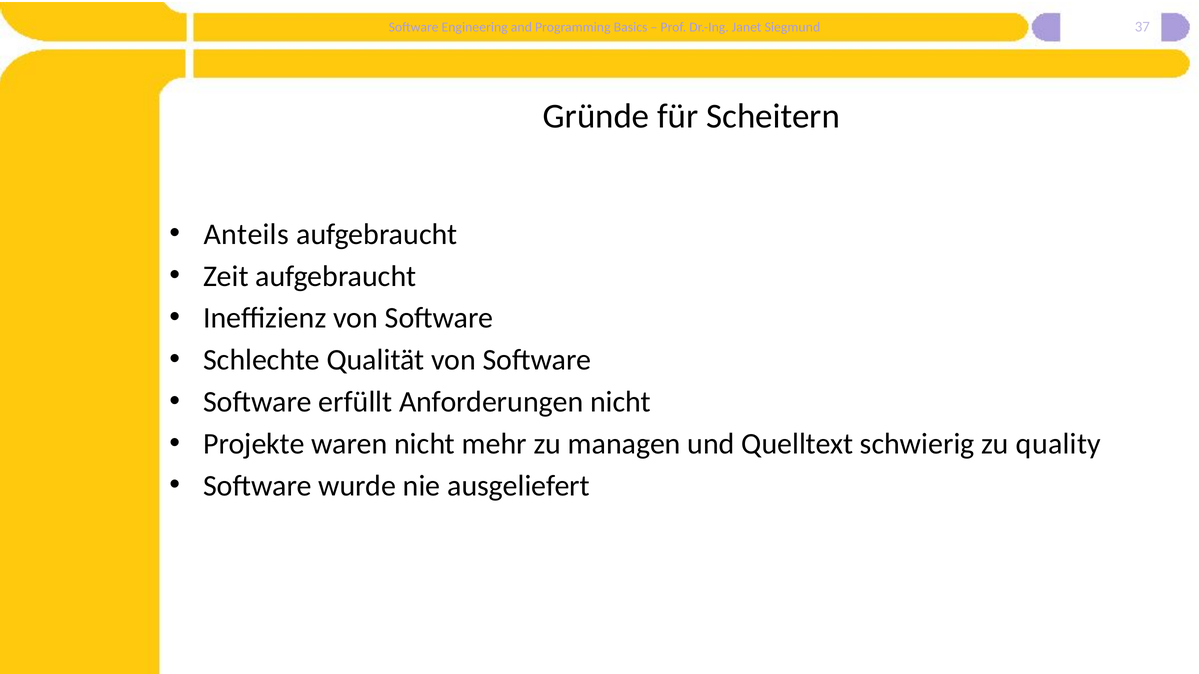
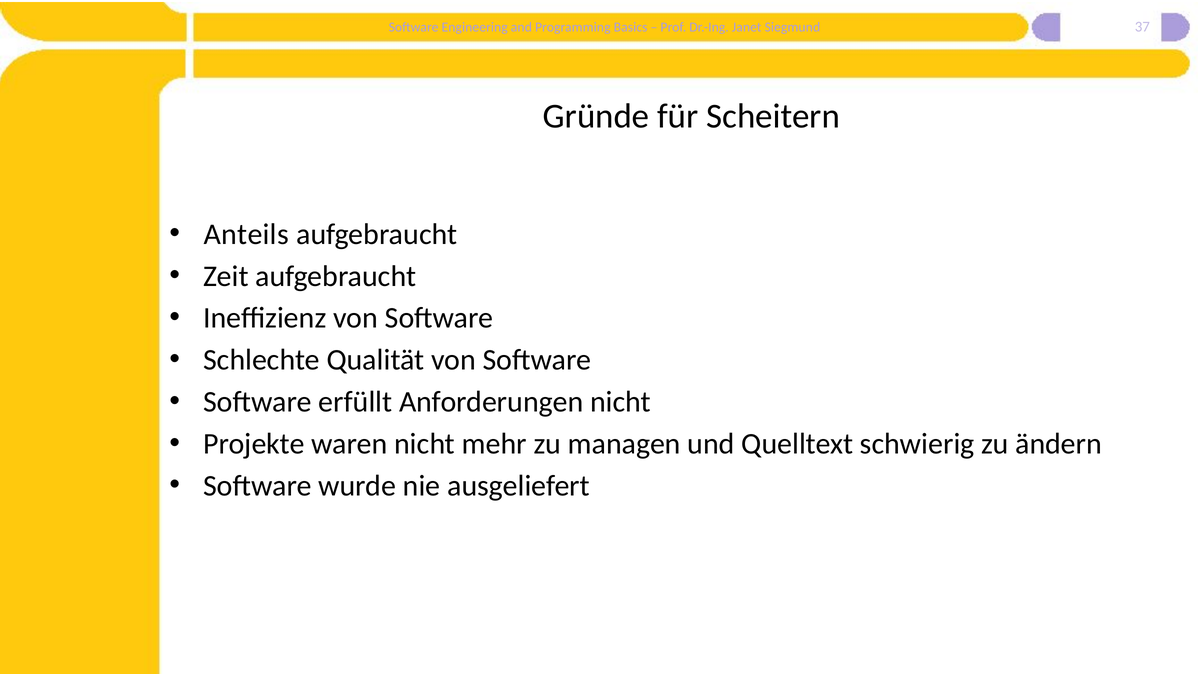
quality: quality -> ändern
